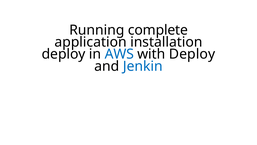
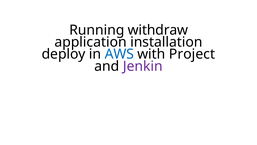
complete: complete -> withdraw
with Deploy: Deploy -> Project
Jenkin colour: blue -> purple
